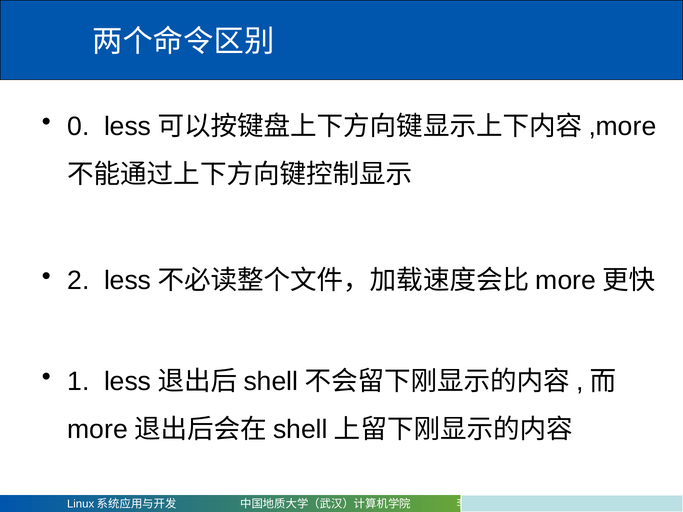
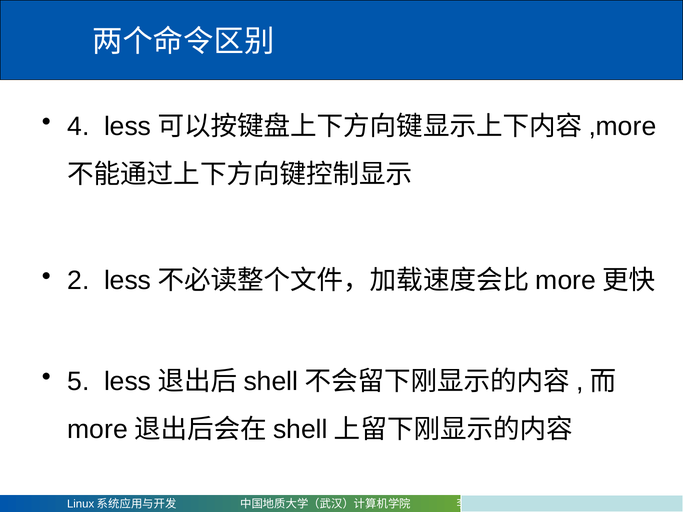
0: 0 -> 4
1: 1 -> 5
